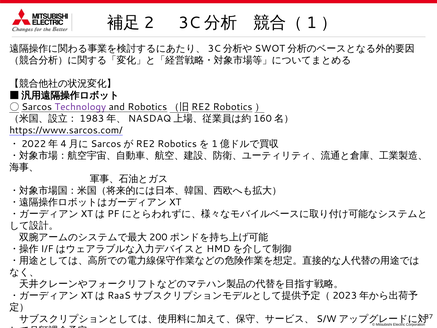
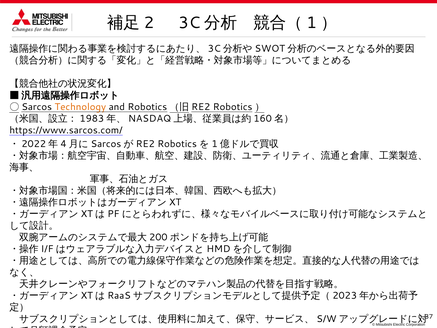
Technology colour: purple -> orange
